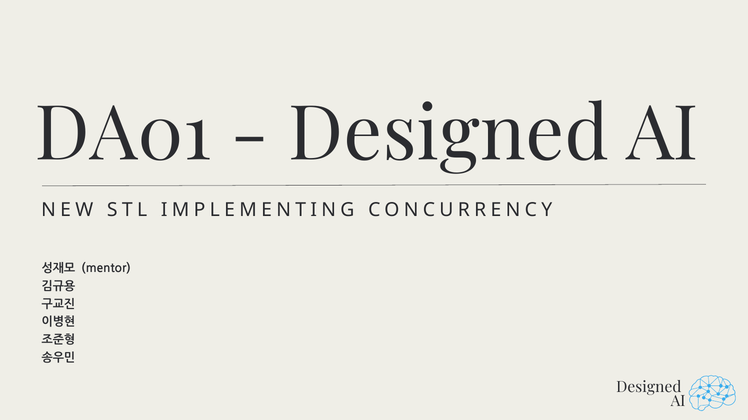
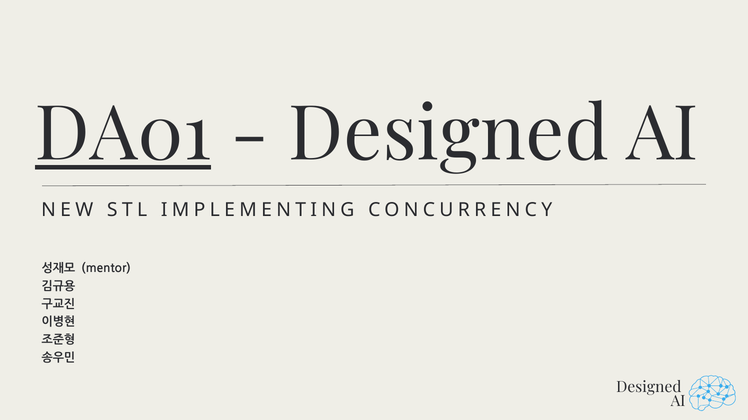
DA01 underline: none -> present
